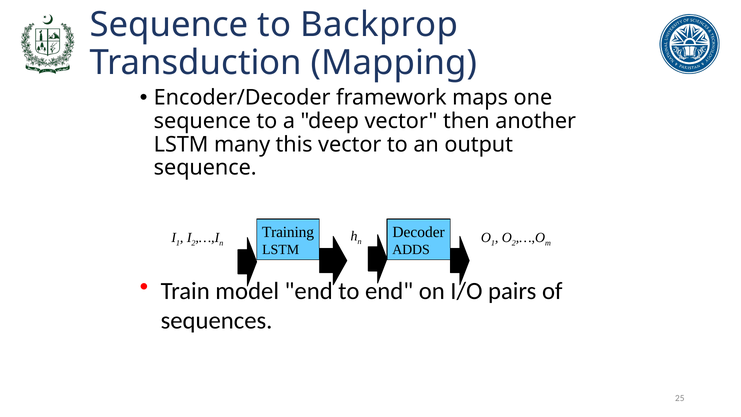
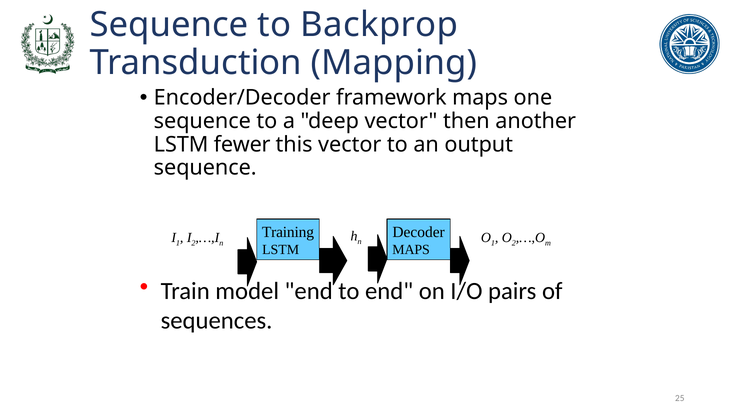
many: many -> fewer
ADDS at (411, 250): ADDS -> MAPS
